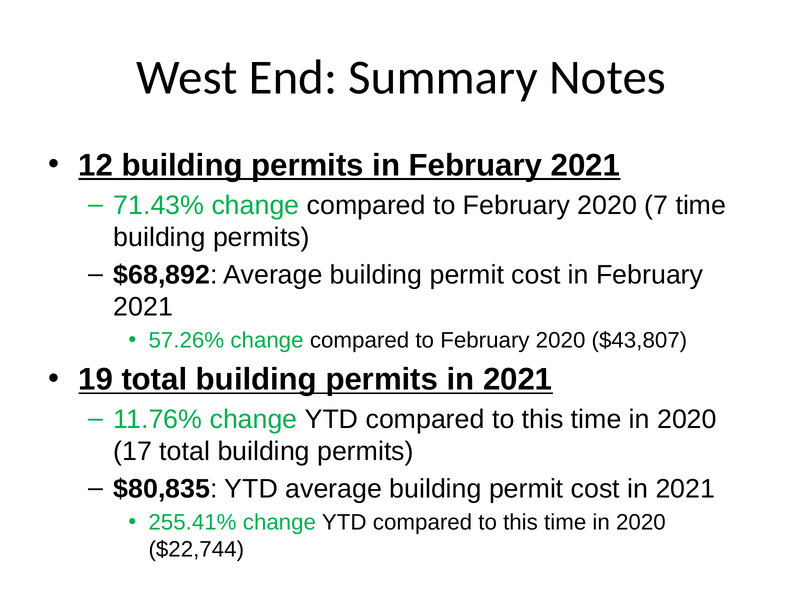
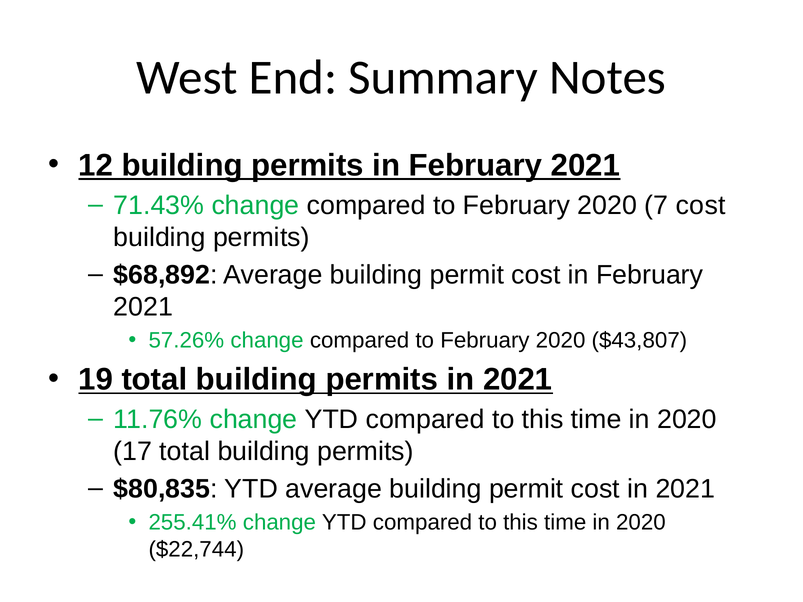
7 time: time -> cost
